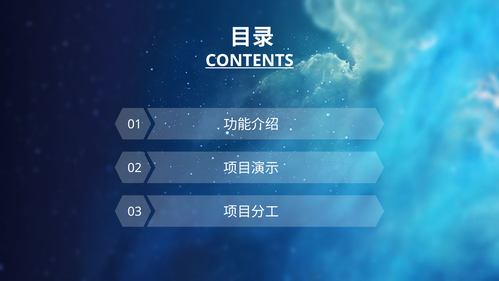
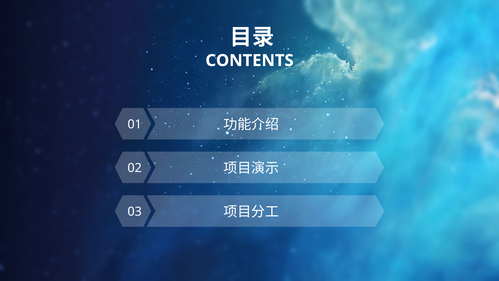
CONTENTS underline: present -> none
